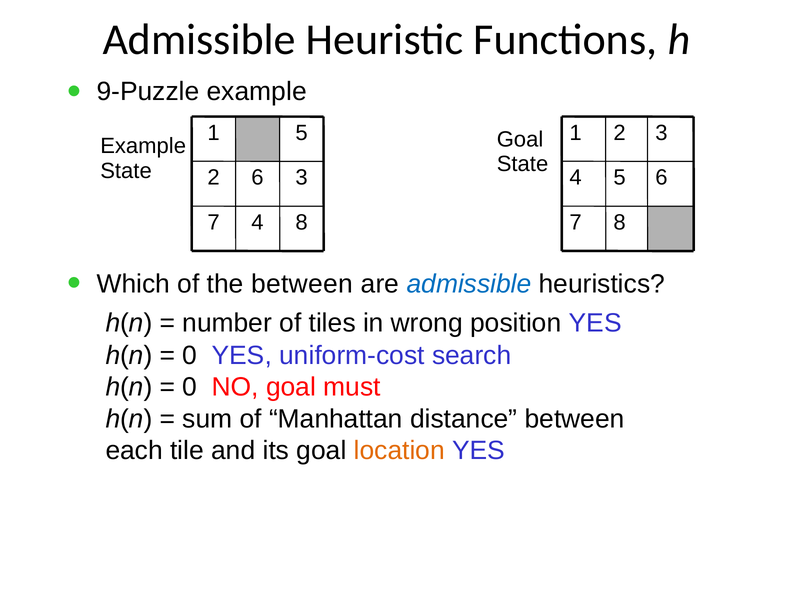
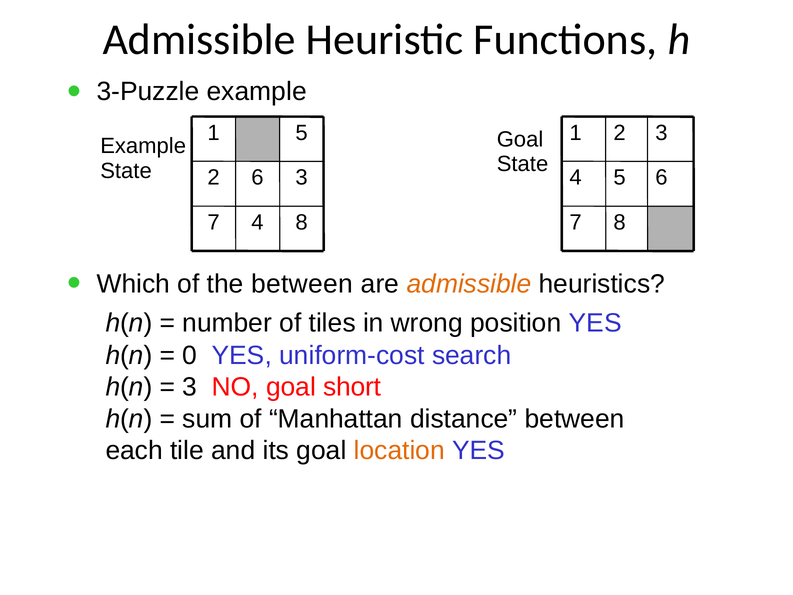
9-Puzzle: 9-Puzzle -> 3-Puzzle
admissible at (469, 284) colour: blue -> orange
0 at (190, 387): 0 -> 3
must: must -> short
